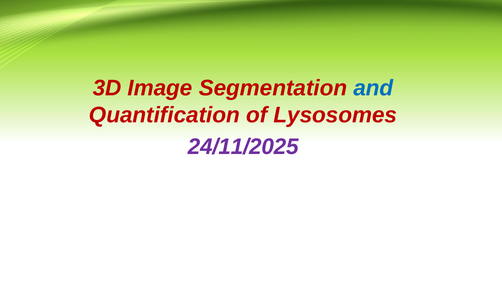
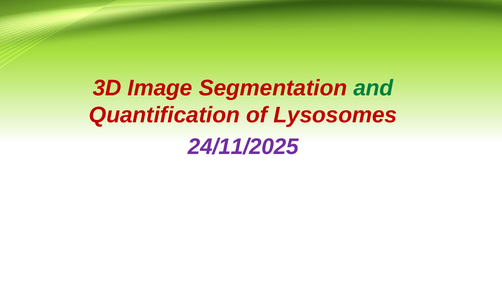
and colour: blue -> green
